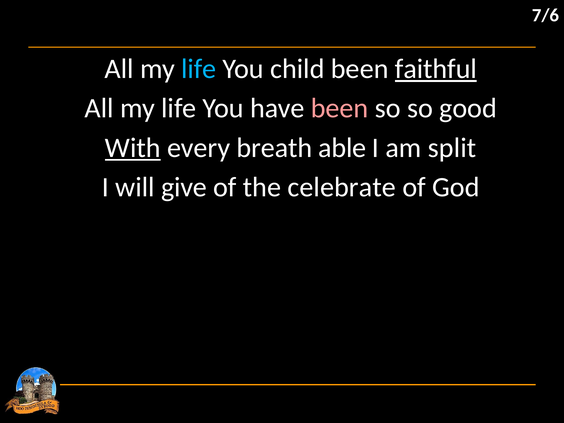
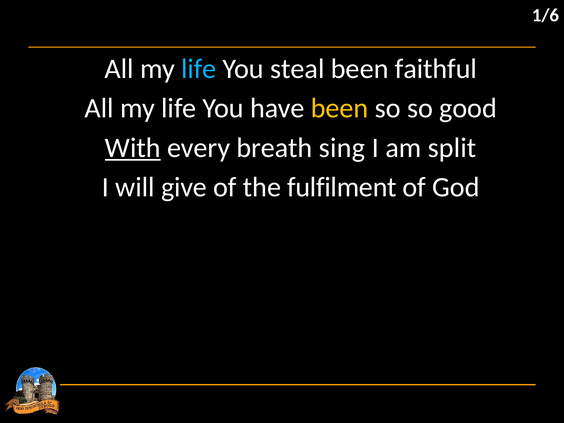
7/6: 7/6 -> 1/6
child: child -> steal
faithful underline: present -> none
been at (340, 108) colour: pink -> yellow
able: able -> sing
celebrate: celebrate -> fulfilment
